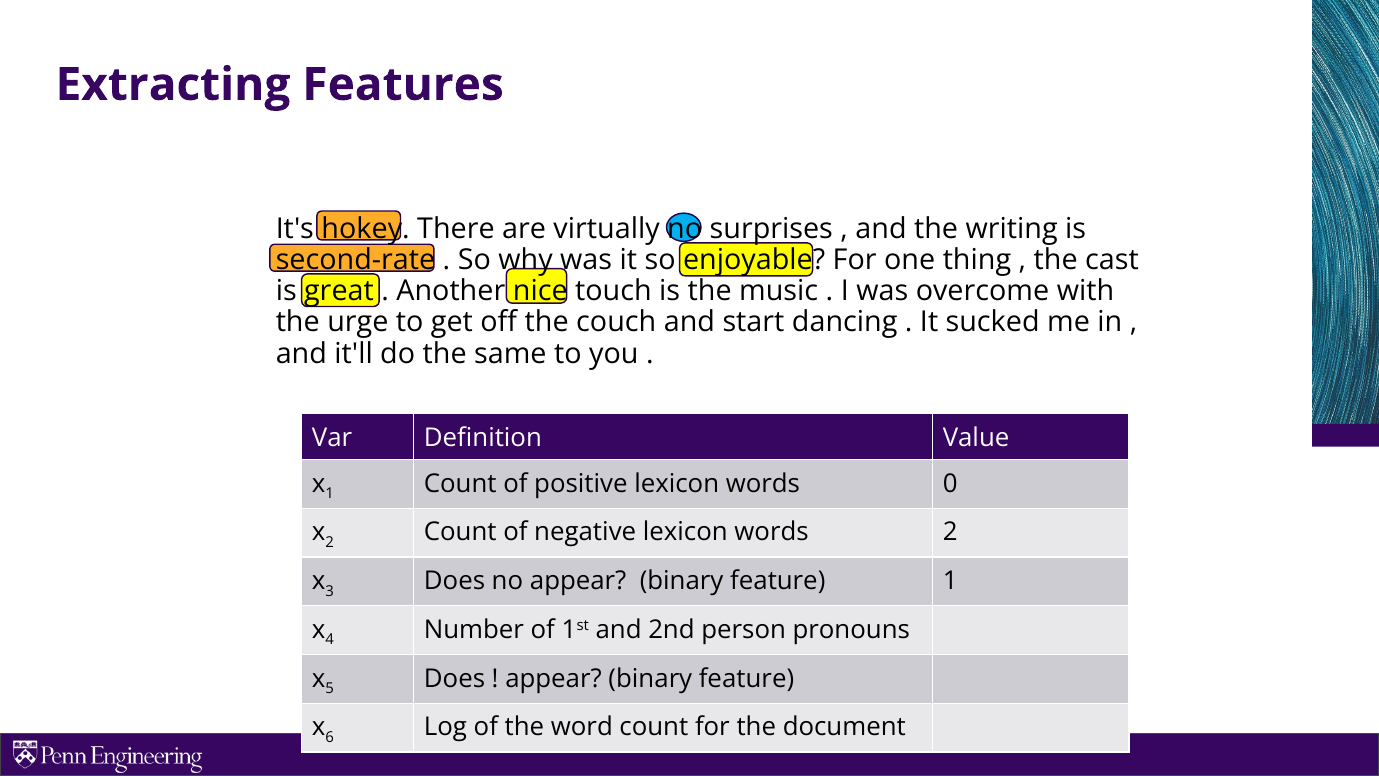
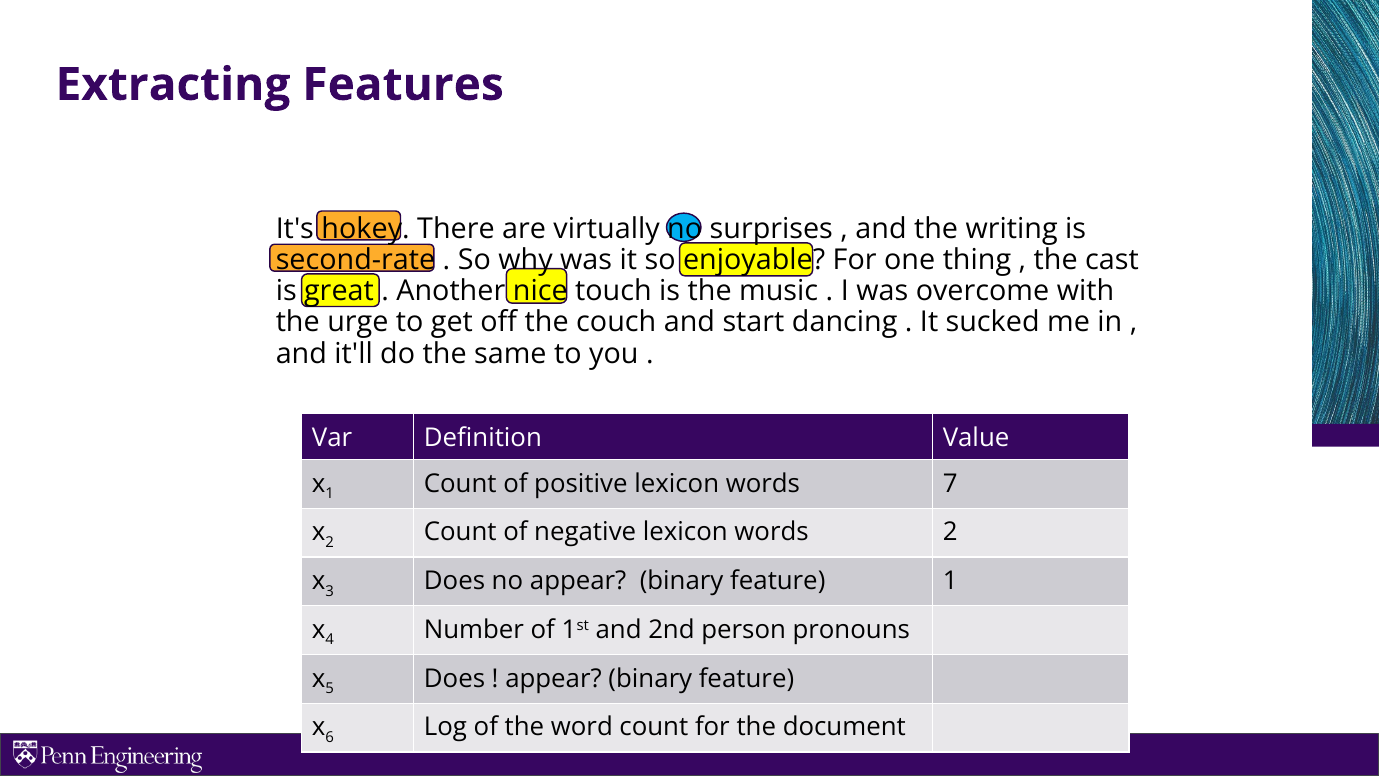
0: 0 -> 7
